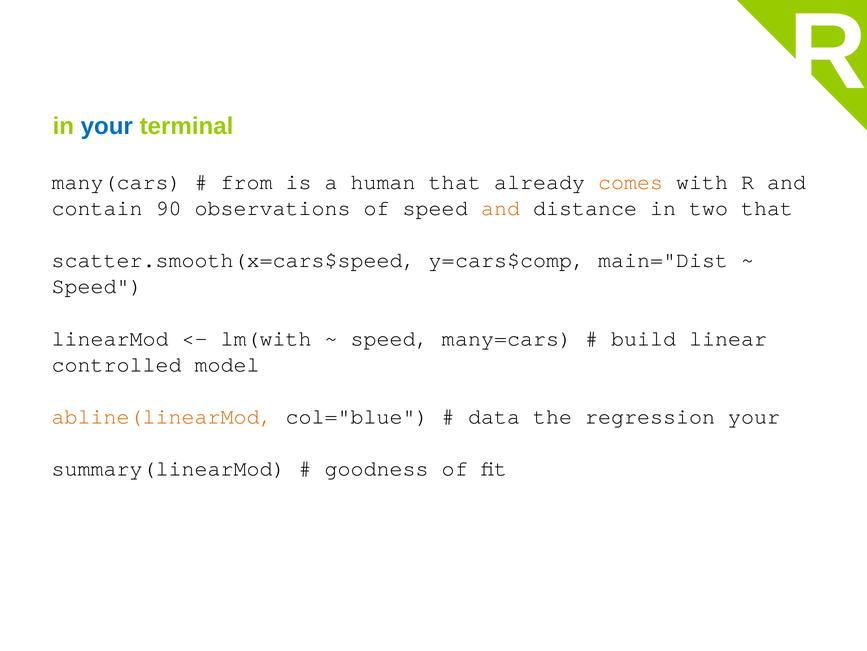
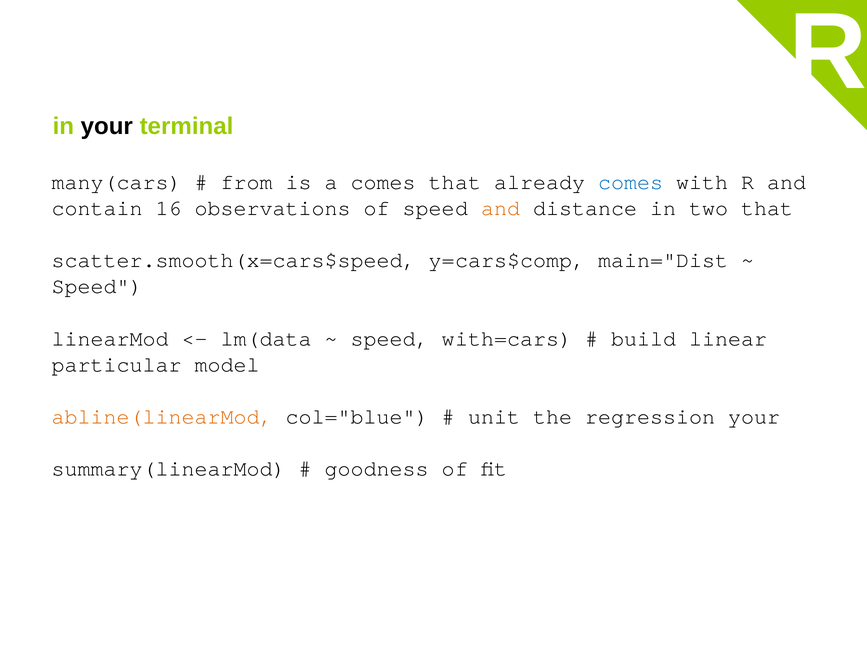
your at (107, 126) colour: blue -> black
a human: human -> comes
comes at (631, 182) colour: orange -> blue
90: 90 -> 16
lm(with: lm(with -> lm(data
many=cars: many=cars -> with=cars
controlled: controlled -> particular
data: data -> unit
